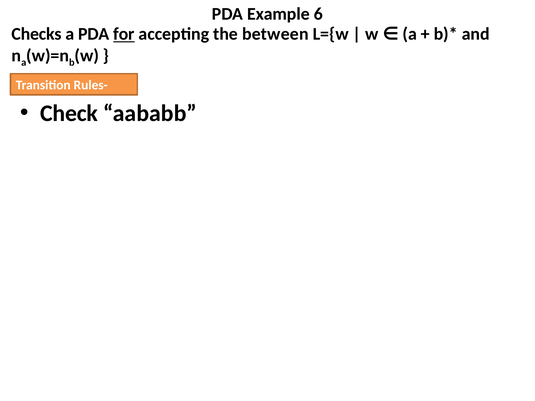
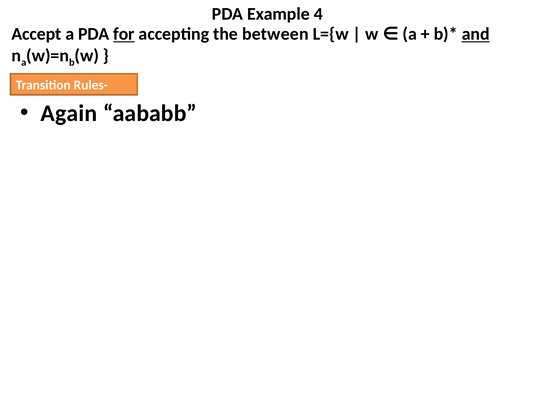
6: 6 -> 4
Checks: Checks -> Accept
and underline: none -> present
Check: Check -> Again
